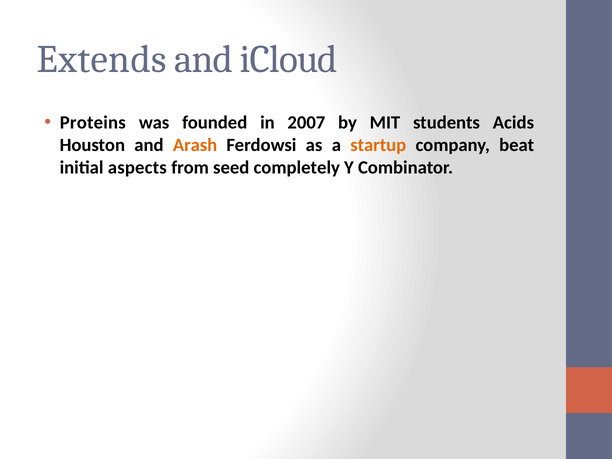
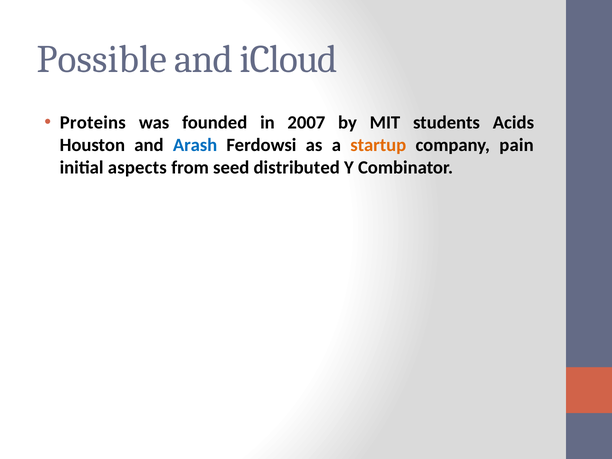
Extends: Extends -> Possible
Arash colour: orange -> blue
beat: beat -> pain
completely: completely -> distributed
